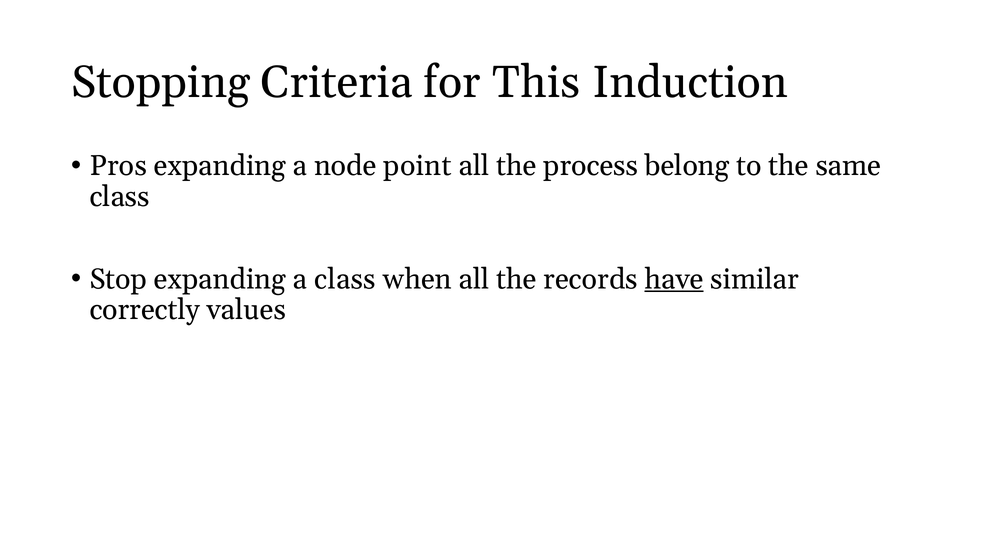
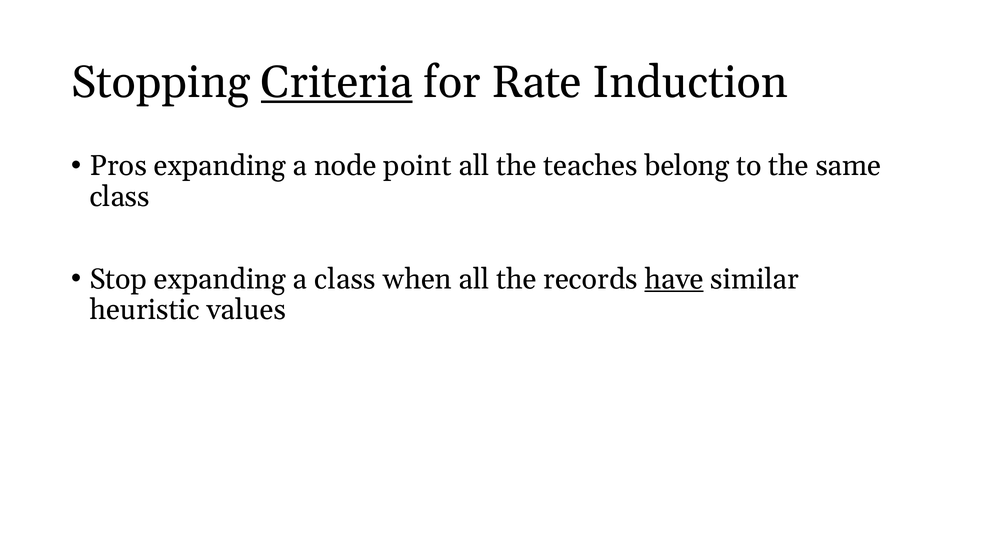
Criteria underline: none -> present
This: This -> Rate
process: process -> teaches
correctly: correctly -> heuristic
